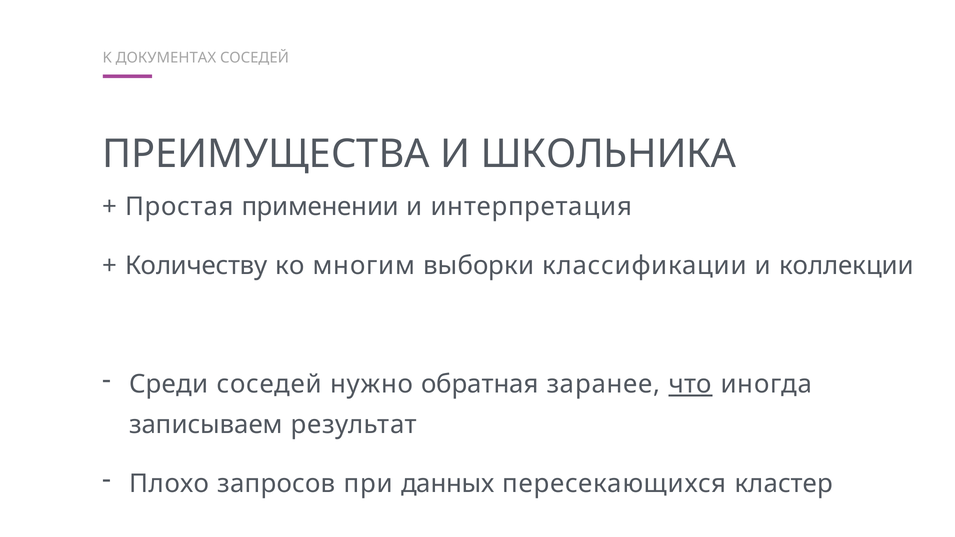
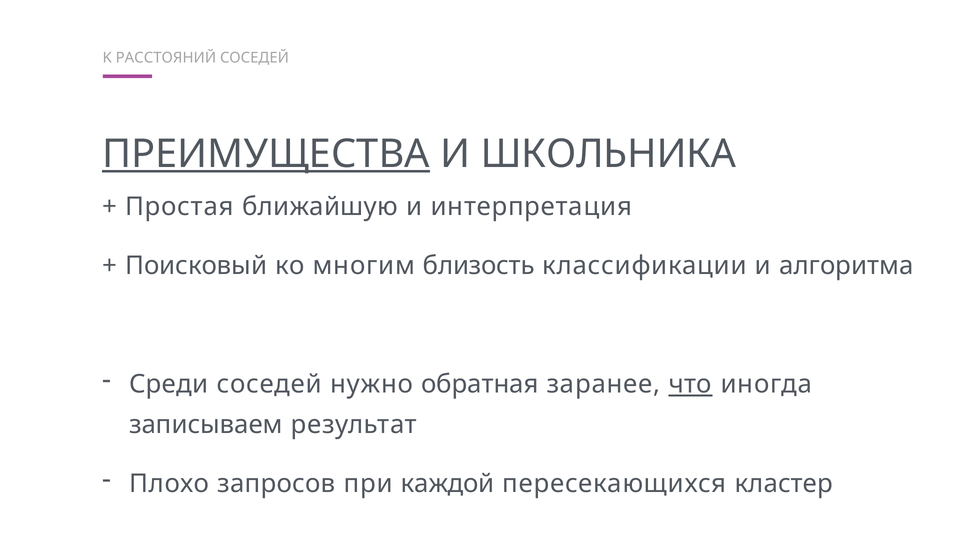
ДОКУМЕНТАХ: ДОКУМЕНТАХ -> РАССТОЯНИЙ
ПРЕИМУЩЕСТВА underline: none -> present
применении: применении -> ближайшую
Количеству: Количеству -> Поисковый
выборки: выборки -> близость
коллекции: коллекции -> алгоритма
данных: данных -> каждой
